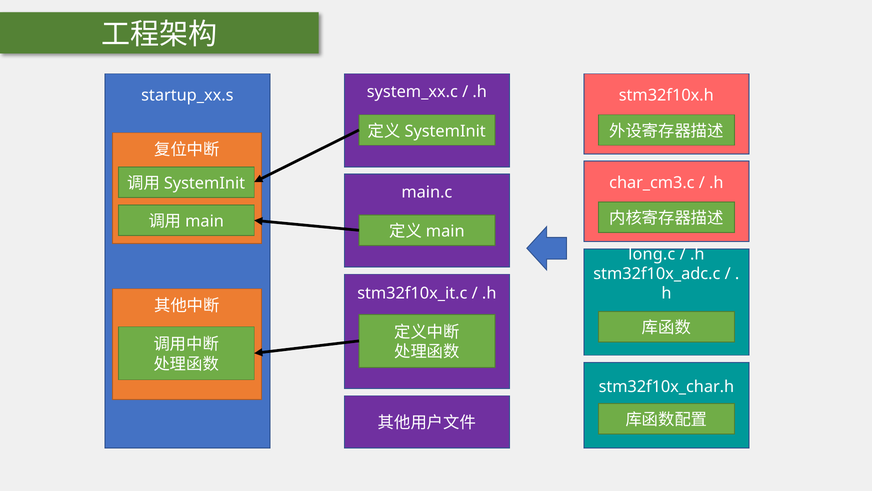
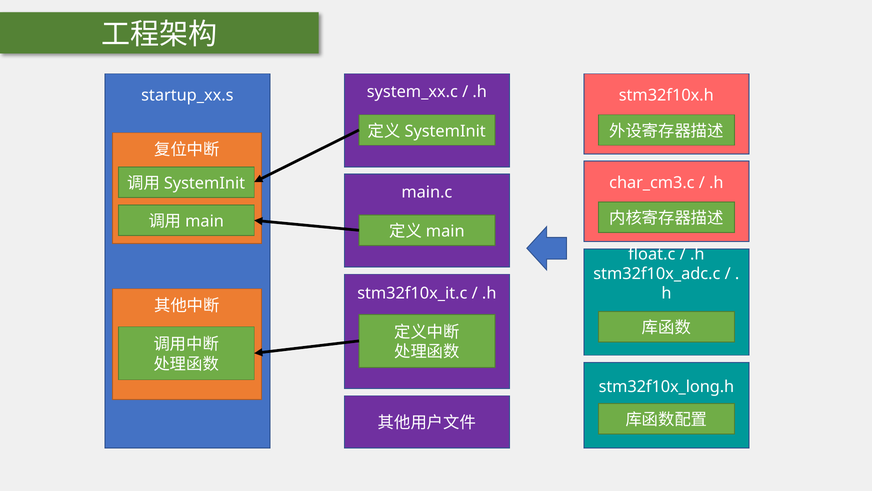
long.c: long.c -> float.c
stm32f10x_char.h: stm32f10x_char.h -> stm32f10x_long.h
